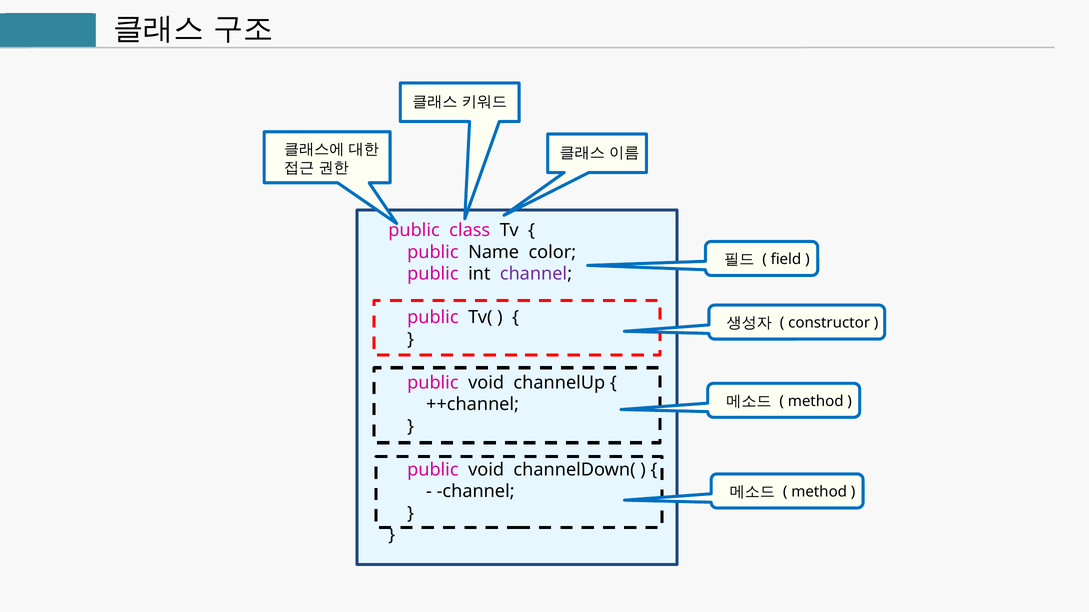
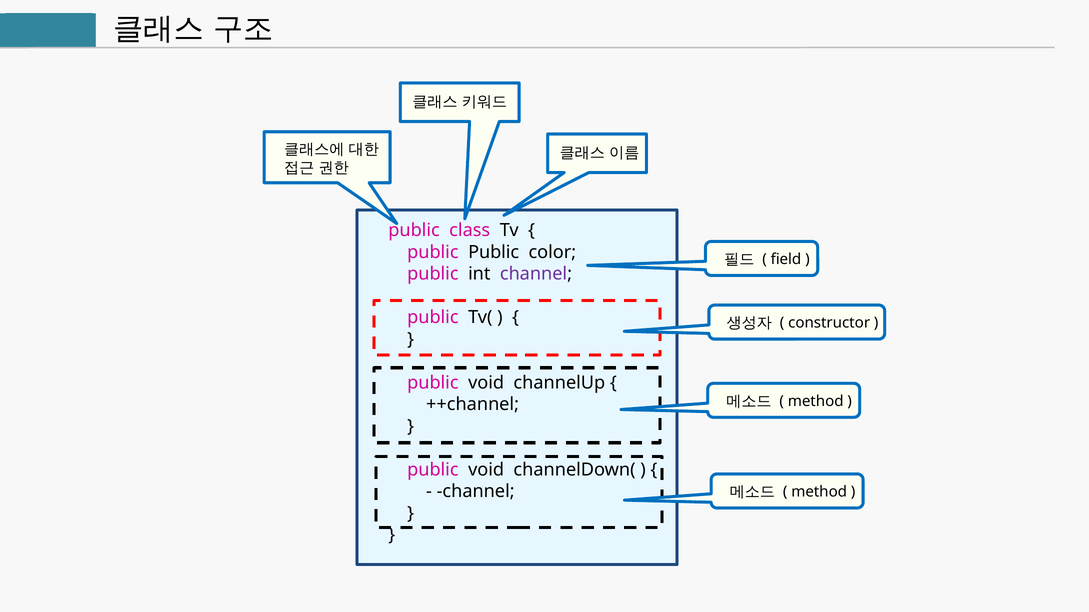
public Name: Name -> Public
